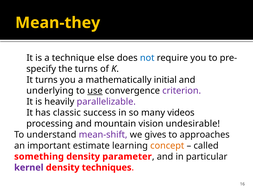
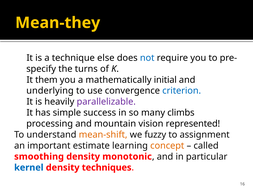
turns at (46, 80): turns -> them
use underline: present -> none
criterion colour: purple -> blue
classic: classic -> simple
videos: videos -> climbs
undesirable: undesirable -> represented
mean-shift colour: purple -> orange
gives: gives -> fuzzy
approaches: approaches -> assignment
something: something -> smoothing
parameter: parameter -> monotonic
kernel colour: purple -> blue
